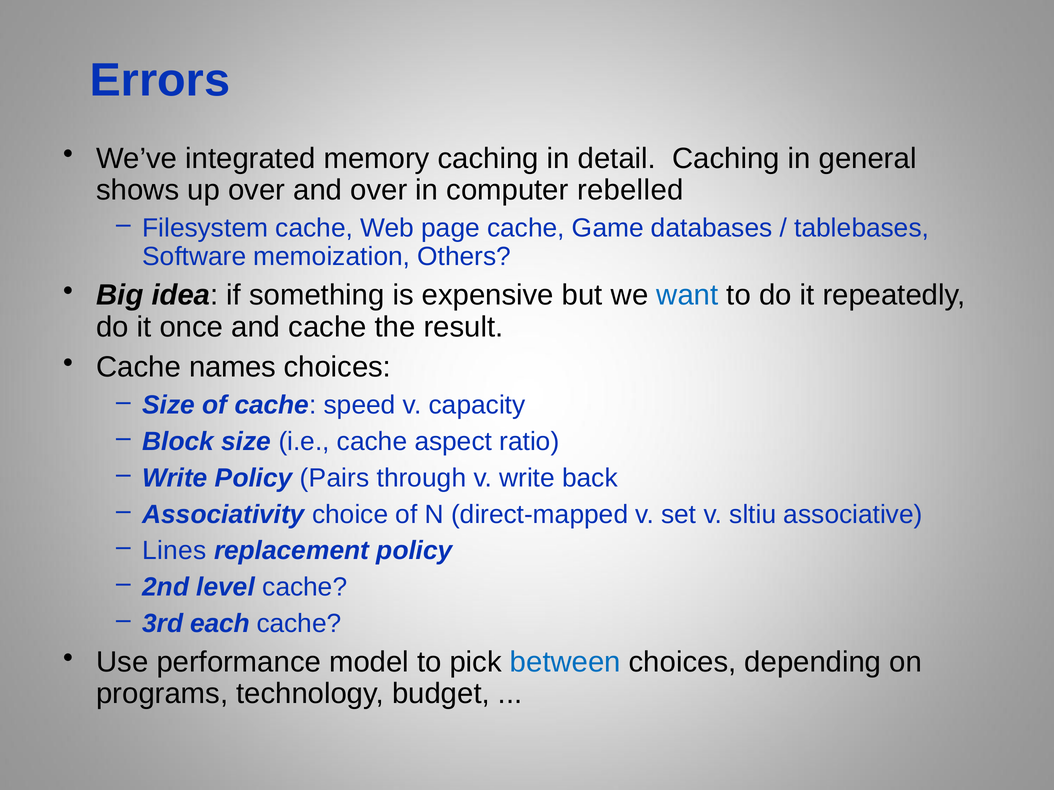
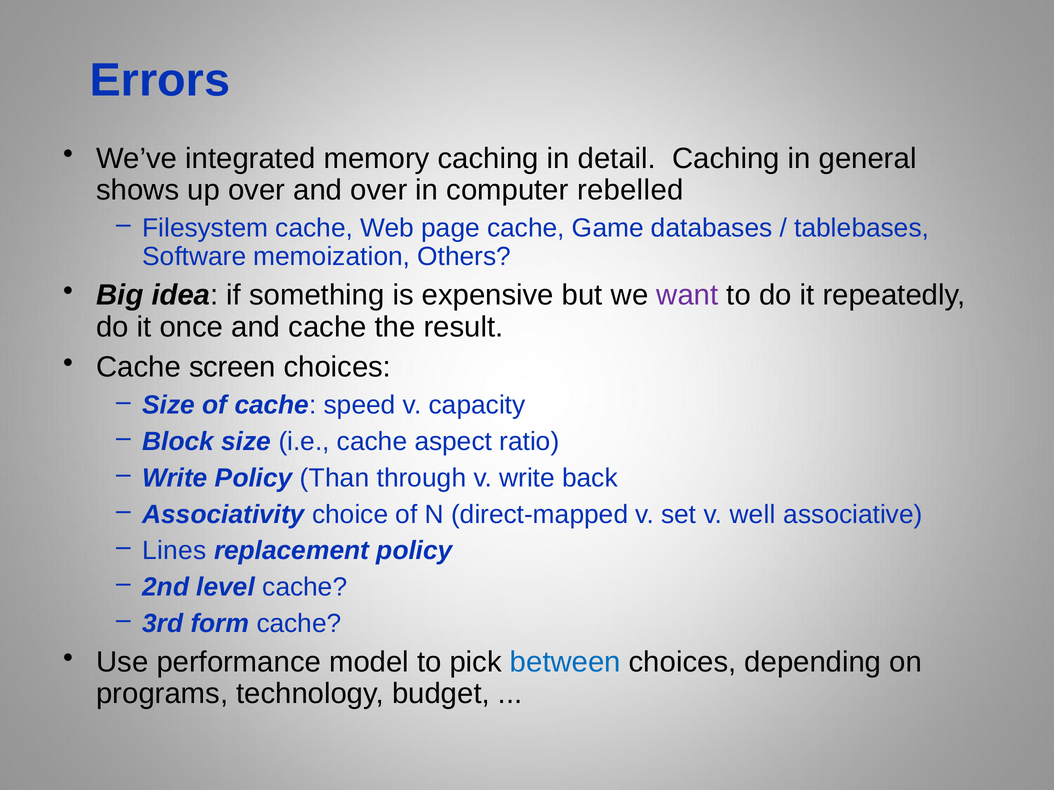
want colour: blue -> purple
names: names -> screen
Pairs: Pairs -> Than
sltiu: sltiu -> well
each: each -> form
